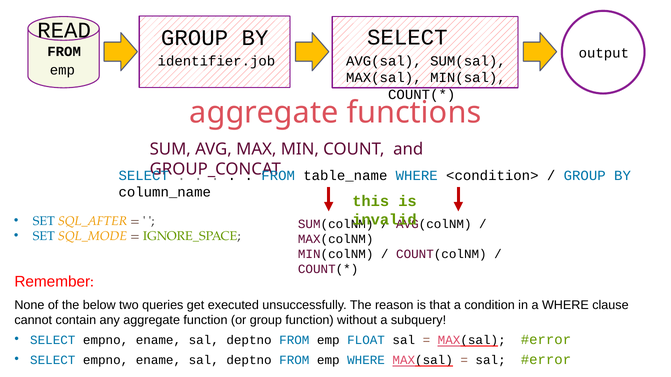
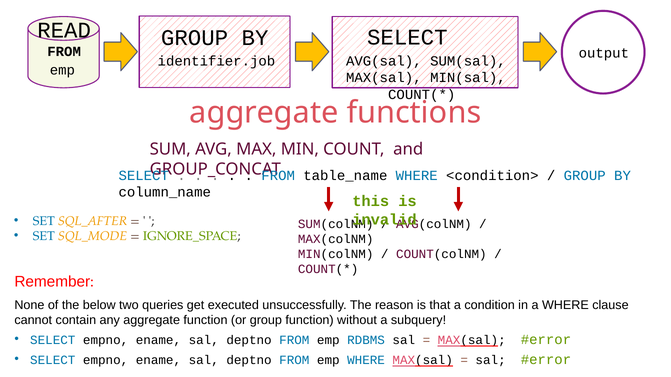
FLOAT: FLOAT -> RDBMS
